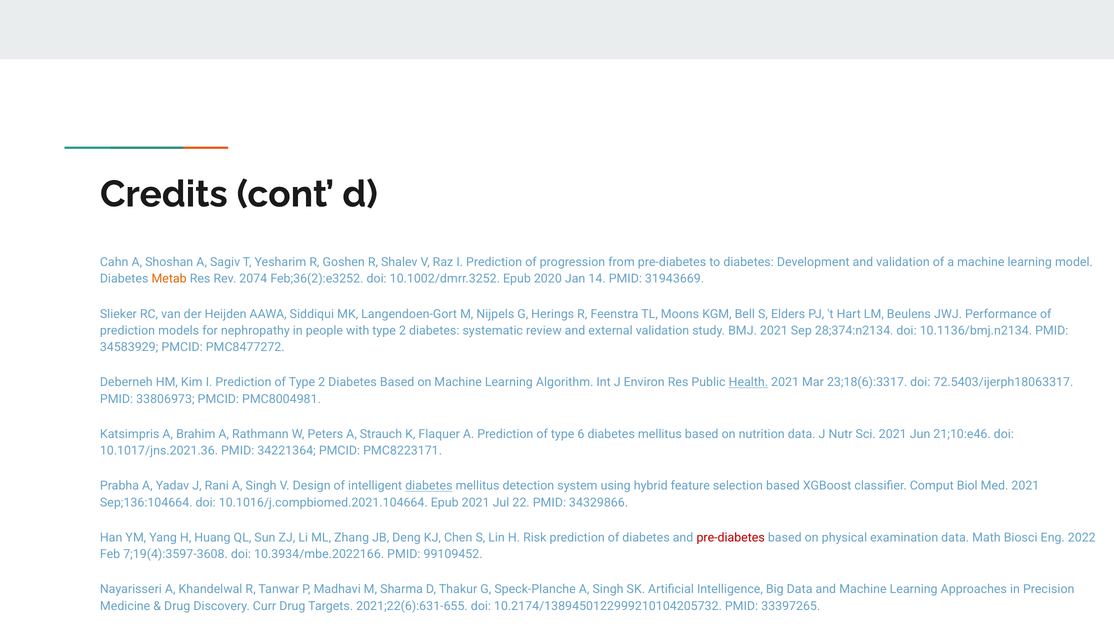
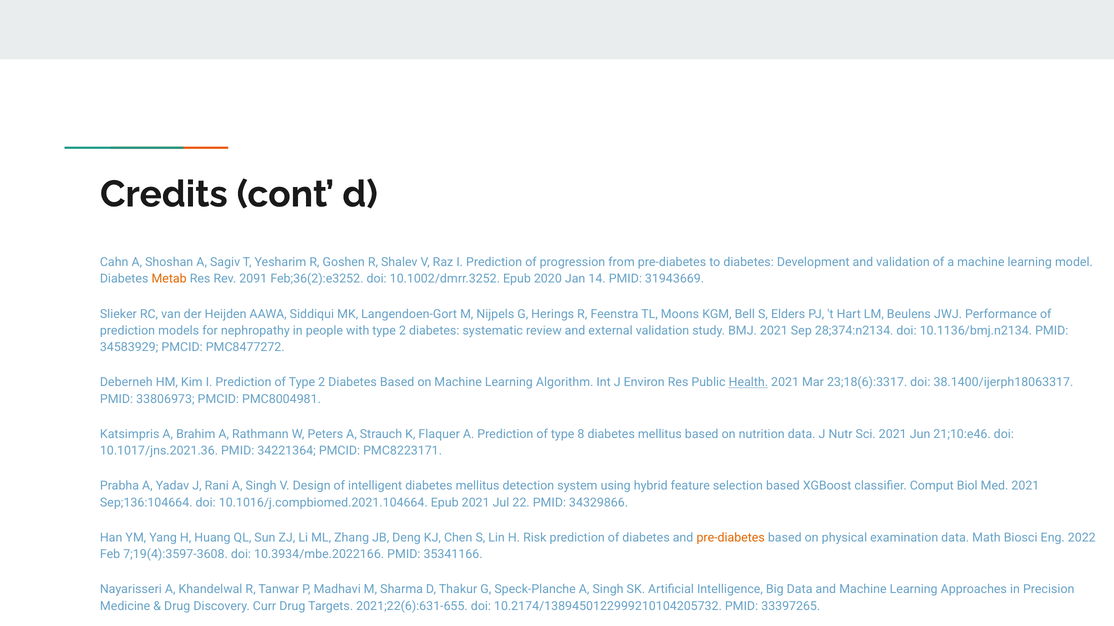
2074: 2074 -> 2091
72.5403/ijerph18063317: 72.5403/ijerph18063317 -> 38.1400/ijerph18063317
6: 6 -> 8
diabetes at (429, 486) underline: present -> none
pre-diabetes at (731, 538) colour: red -> orange
99109452: 99109452 -> 35341166
